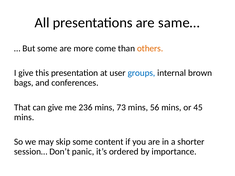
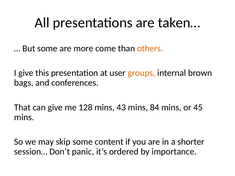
same…: same… -> taken…
groups colour: blue -> orange
236: 236 -> 128
73: 73 -> 43
56: 56 -> 84
